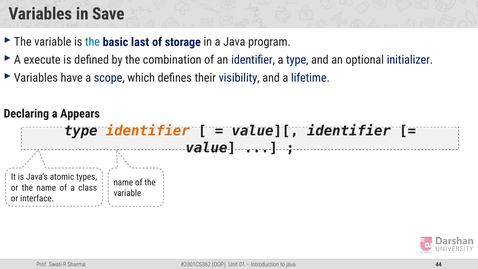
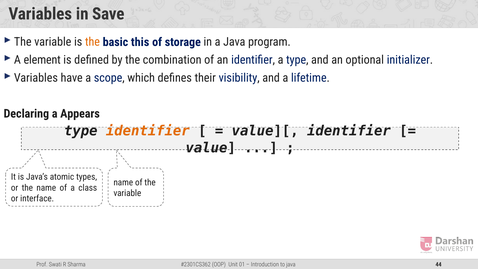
the at (92, 42) colour: blue -> orange
last: last -> this
execute: execute -> element
